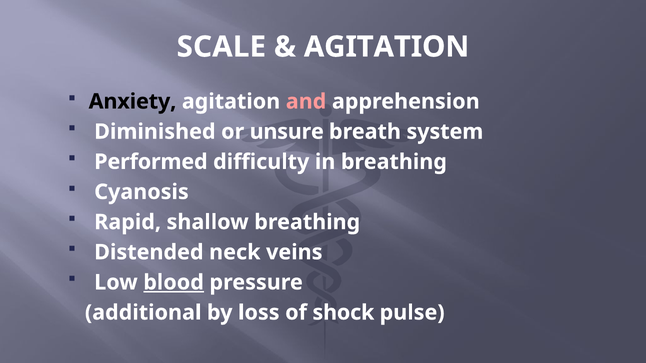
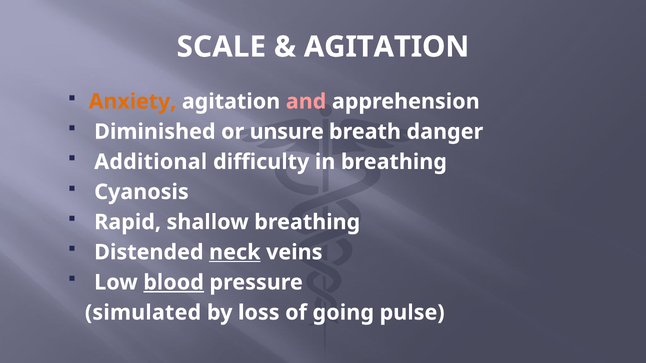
Anxiety colour: black -> orange
system: system -> danger
Performed: Performed -> Additional
neck underline: none -> present
additional: additional -> simulated
shock: shock -> going
